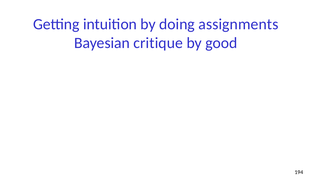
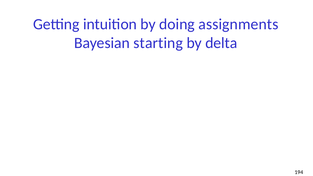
critique: critique -> starting
good: good -> delta
